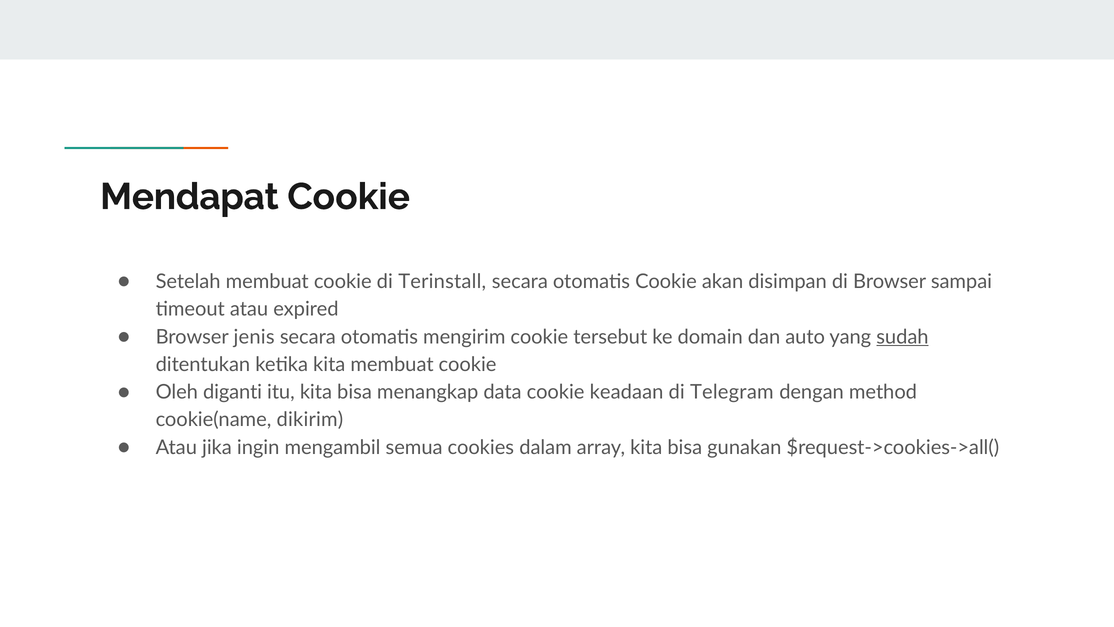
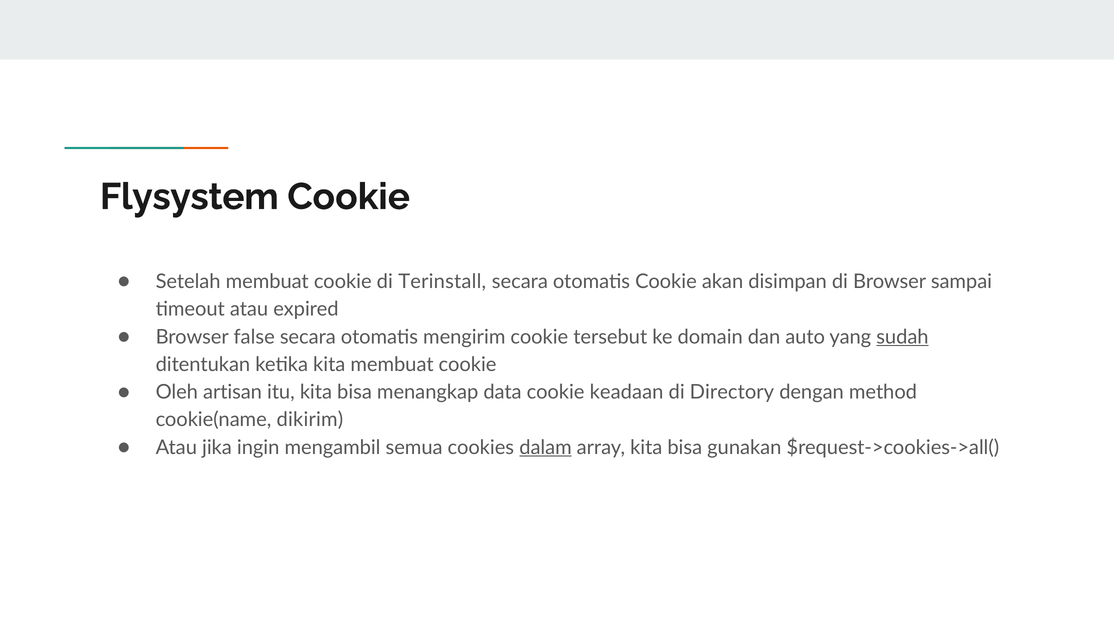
Mendapat: Mendapat -> Flysystem
jenis: jenis -> false
diganti: diganti -> artisan
Telegram: Telegram -> Directory
dalam underline: none -> present
